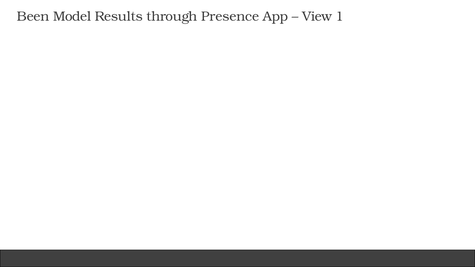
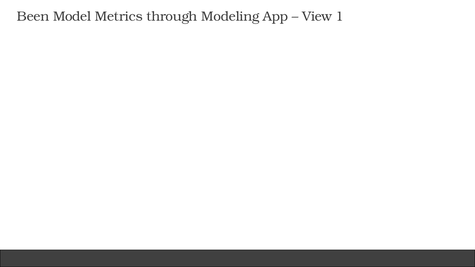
Results: Results -> Metrics
Presence: Presence -> Modeling
